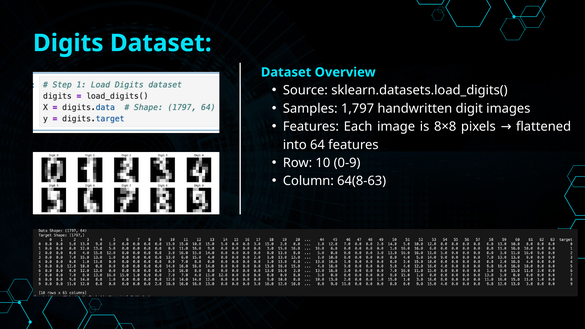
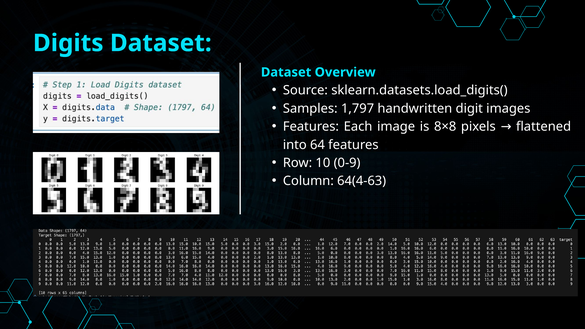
64(8-63: 64(8-63 -> 64(4-63
